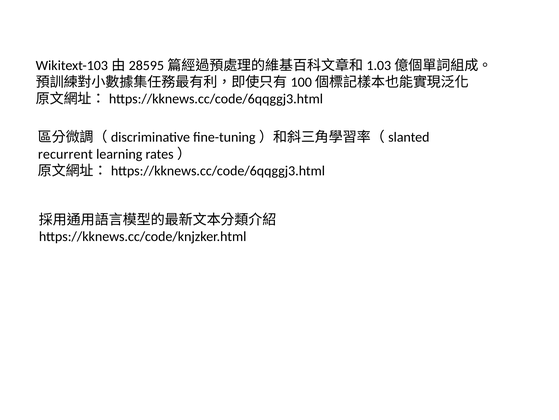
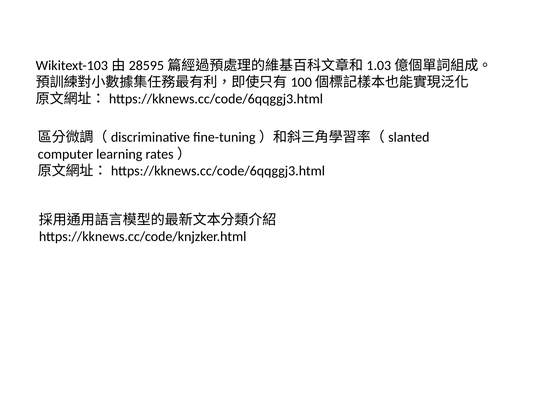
recurrent: recurrent -> computer
